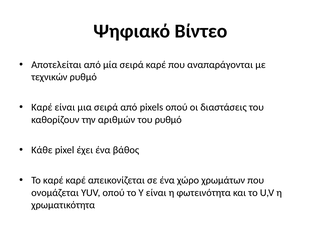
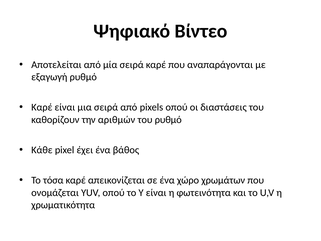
τεχνικών: τεχνικών -> εξαγωγή
Το καρέ: καρέ -> τόσα
